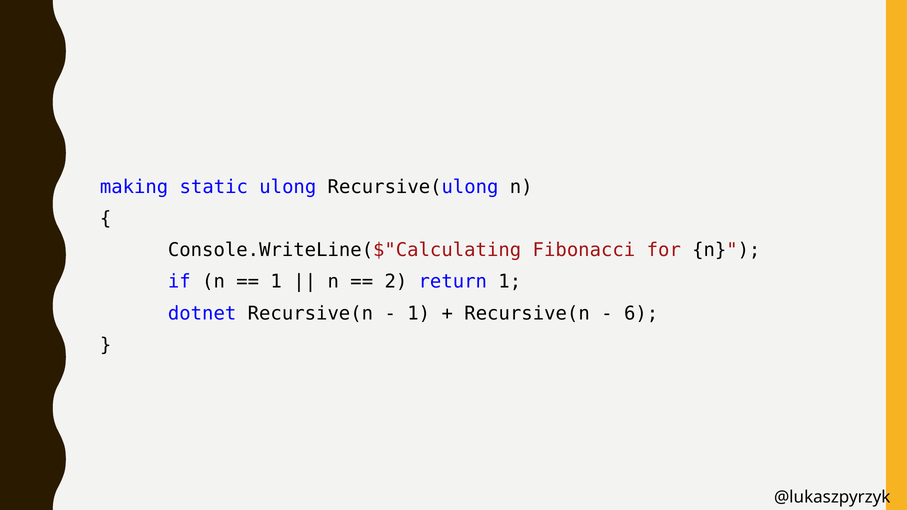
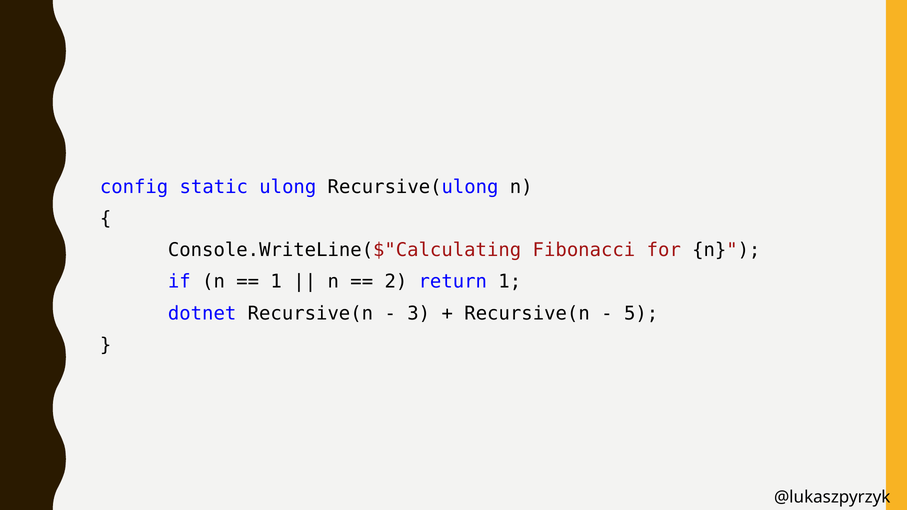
making: making -> config
1 at (419, 313): 1 -> 3
6: 6 -> 5
